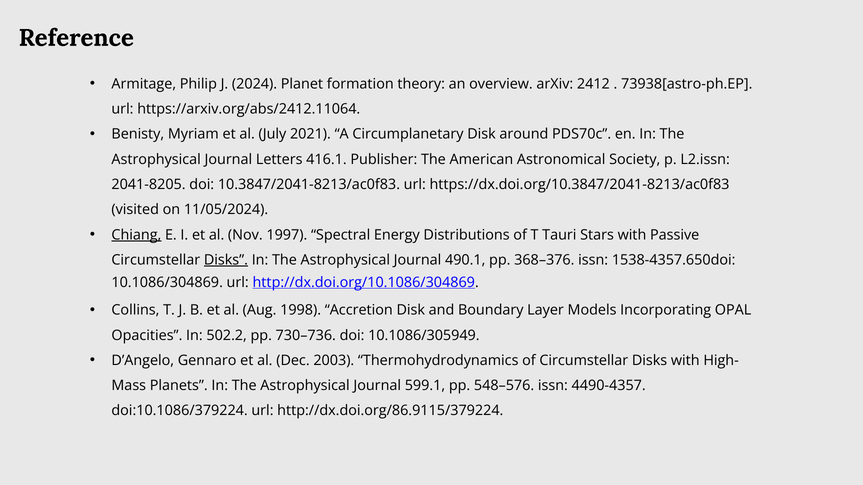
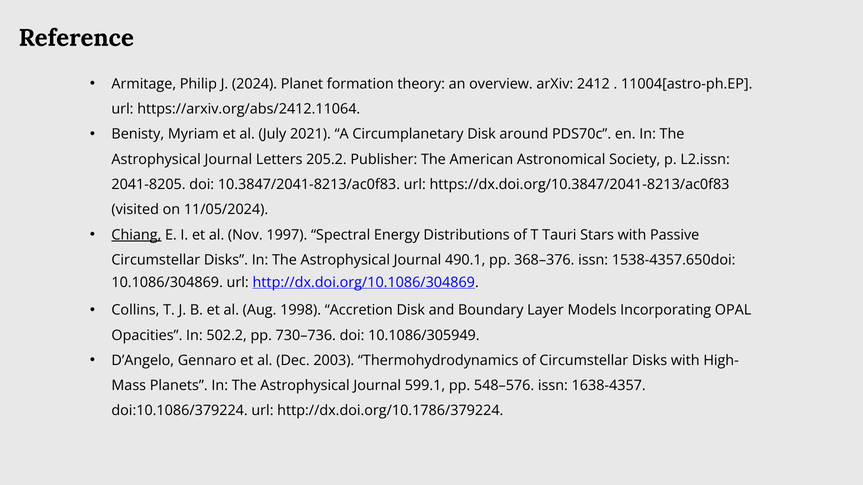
73938[astro-ph.EP: 73938[astro-ph.EP -> 11004[astro-ph.EP
416.1: 416.1 -> 205.2
Disks at (226, 260) underline: present -> none
4490-4357: 4490-4357 -> 1638-4357
http://dx.doi.org/86.9115/379224: http://dx.doi.org/86.9115/379224 -> http://dx.doi.org/10.1786/379224
